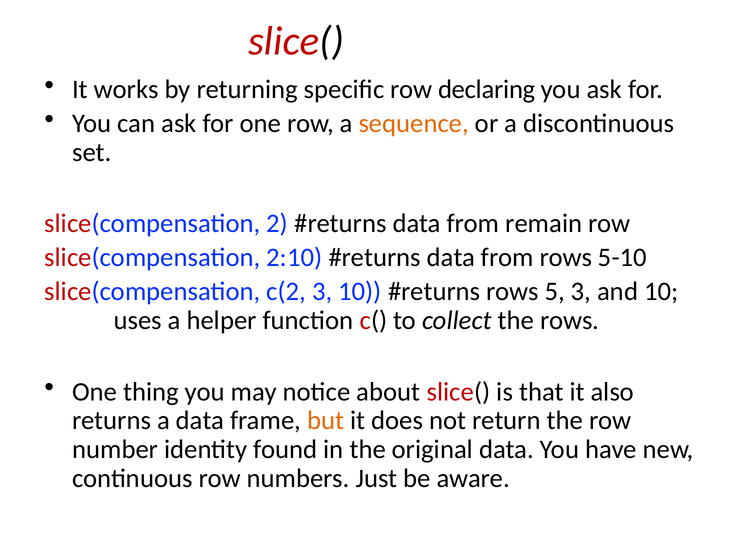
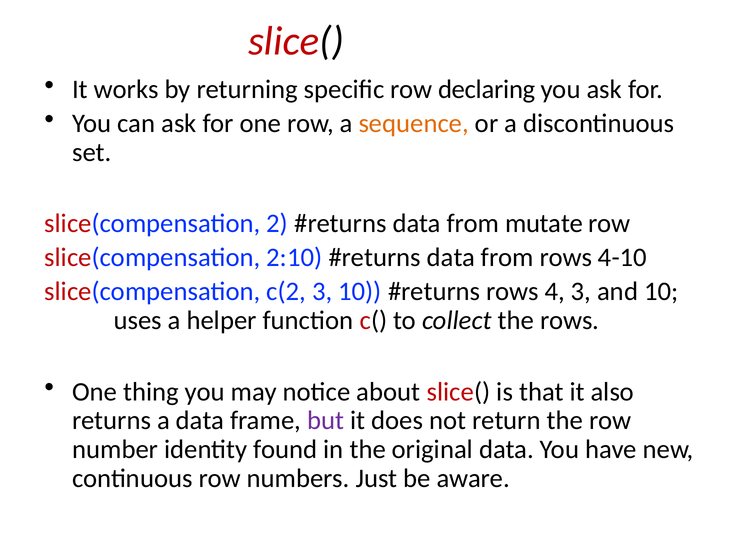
remain: remain -> mutate
5-10: 5-10 -> 4-10
5: 5 -> 4
but colour: orange -> purple
